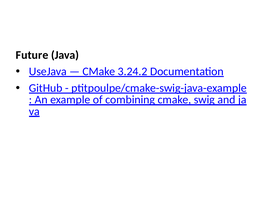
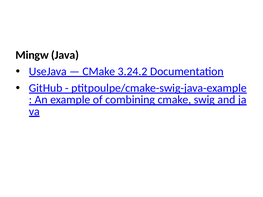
Future: Future -> Mingw
